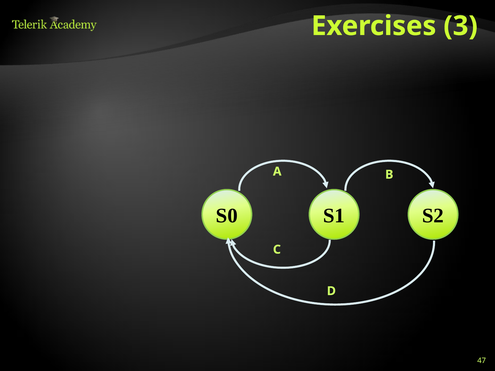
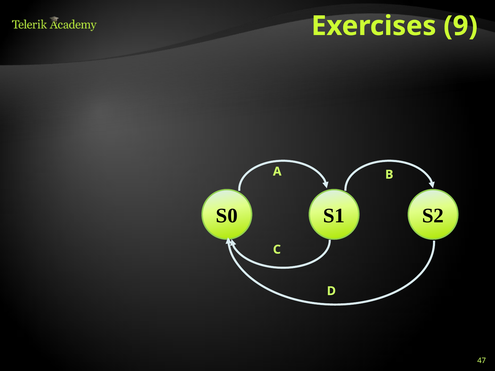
Exercises 3: 3 -> 9
